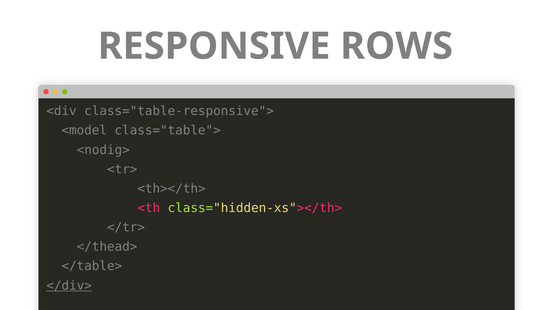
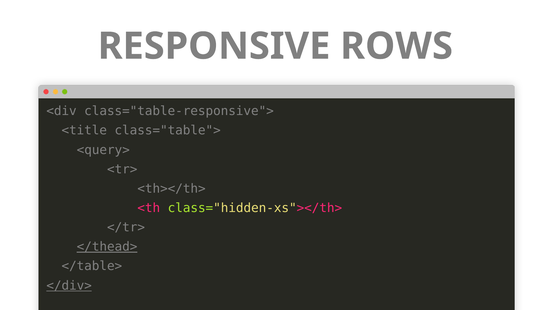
<model: <model -> <title
<nodig>: <nodig> -> <query>
</thead> underline: none -> present
